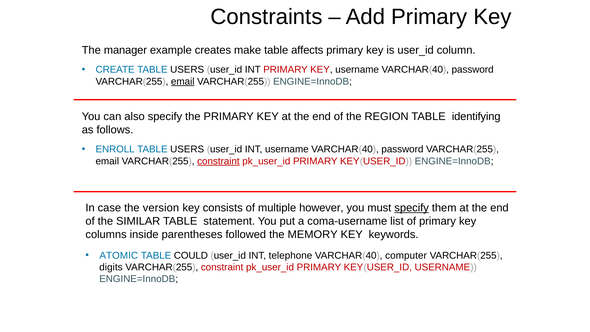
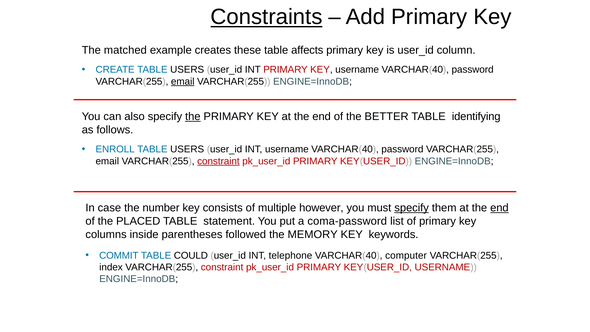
Constraints underline: none -> present
manager: manager -> matched
make: make -> these
the at (193, 117) underline: none -> present
REGION: REGION -> BETTER
version: version -> number
end at (499, 208) underline: none -> present
SIMILAR: SIMILAR -> PLACED
coma-username: coma-username -> coma-password
ATOMIC: ATOMIC -> COMMIT
digits: digits -> index
